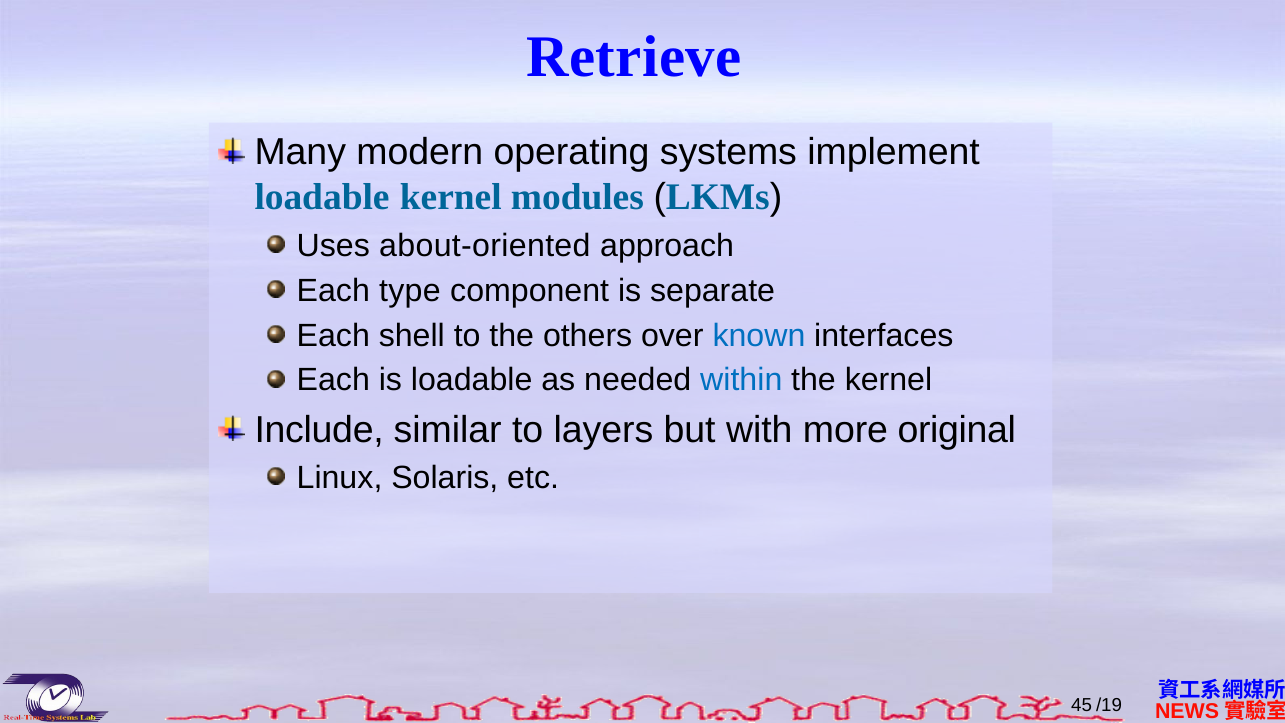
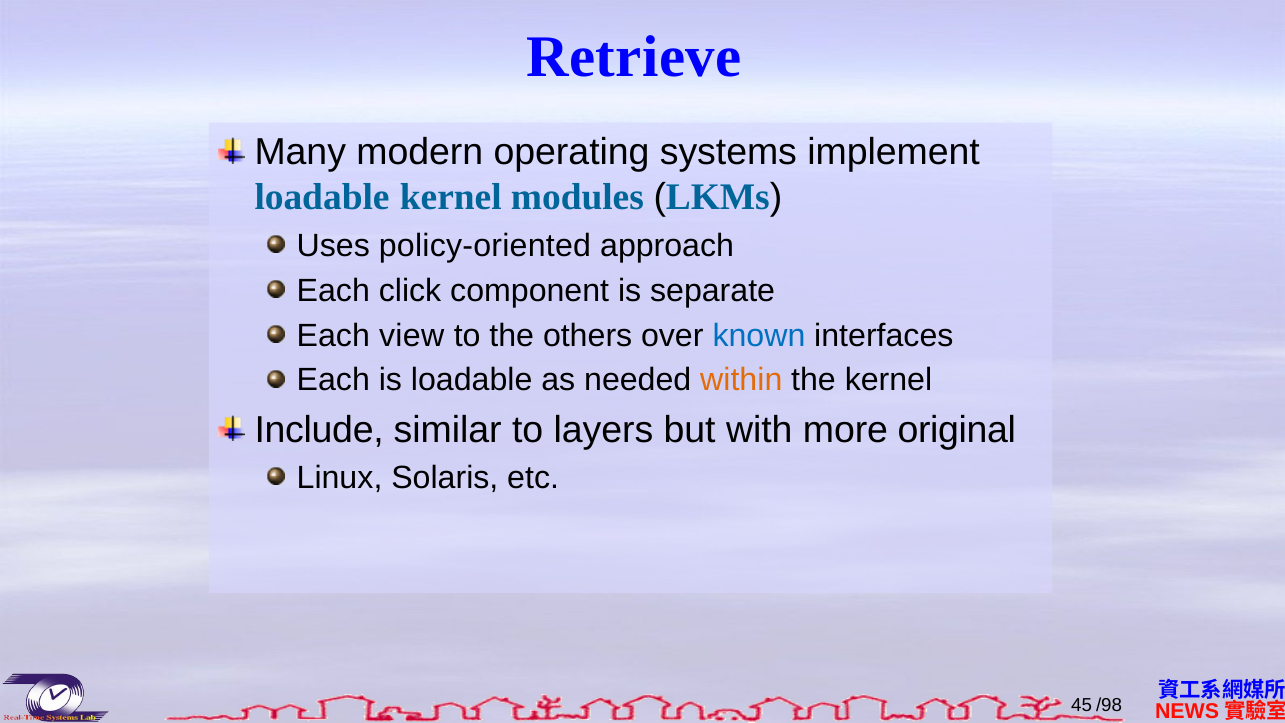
about-oriented: about-oriented -> policy-oriented
type: type -> click
shell: shell -> view
within colour: blue -> orange
/19: /19 -> /98
